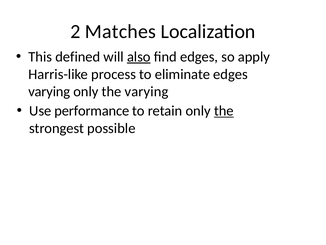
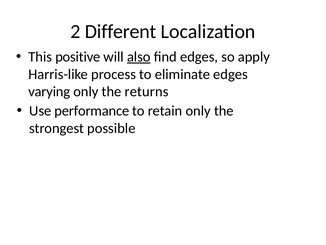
Matches: Matches -> Different
defined: defined -> positive
the varying: varying -> returns
the at (224, 111) underline: present -> none
